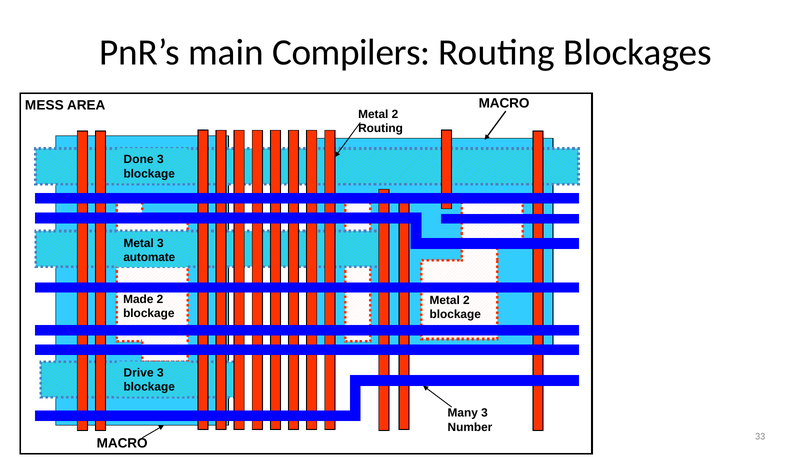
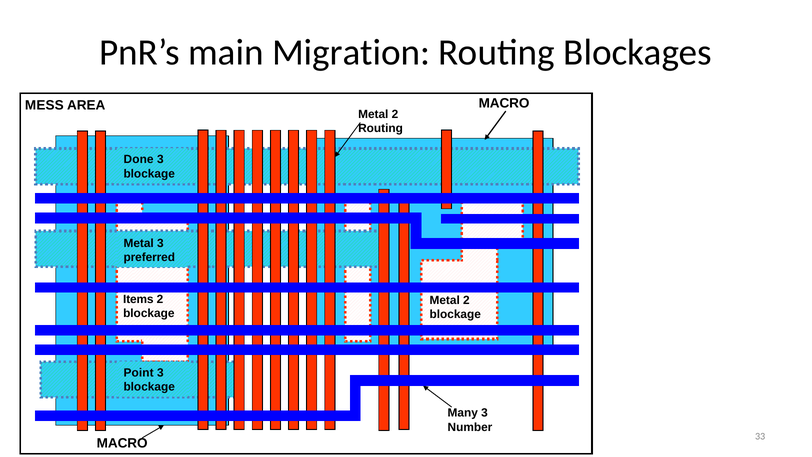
Compilers: Compilers -> Migration
automate: automate -> preferred
Made: Made -> Items
Drive: Drive -> Point
